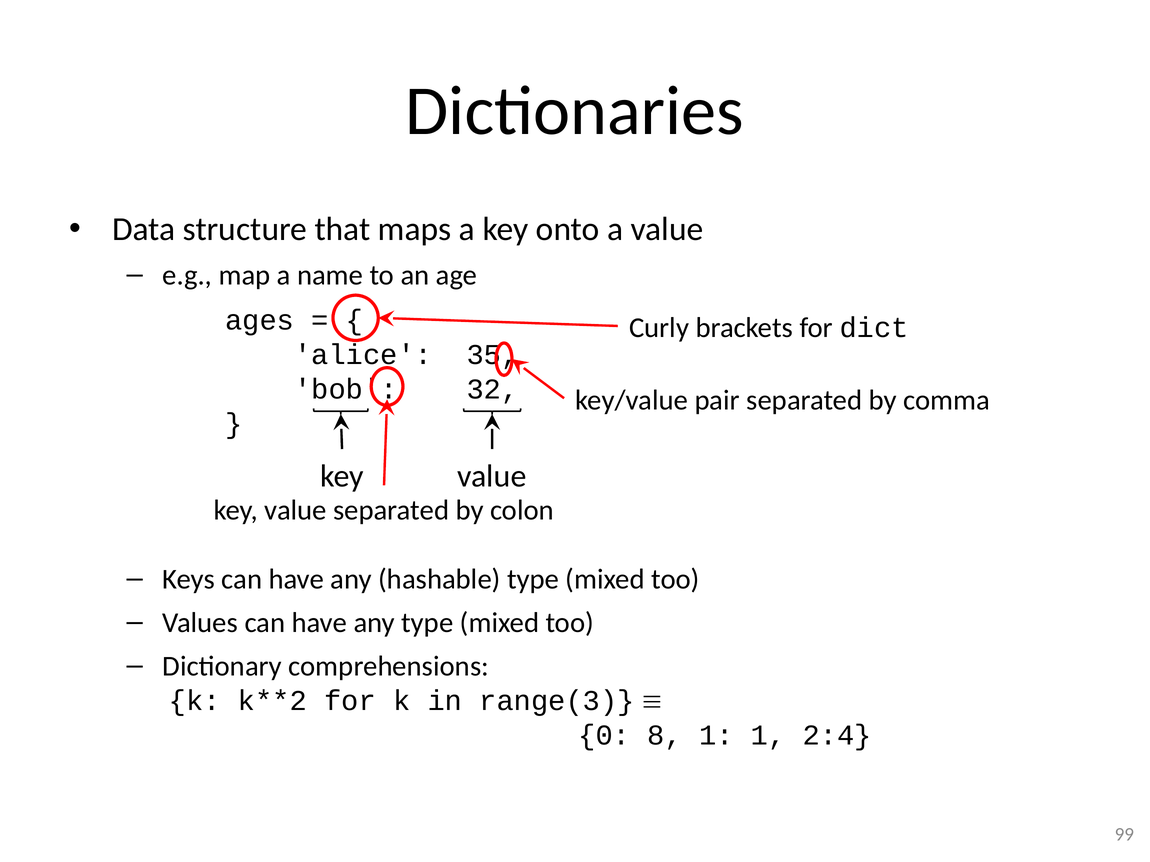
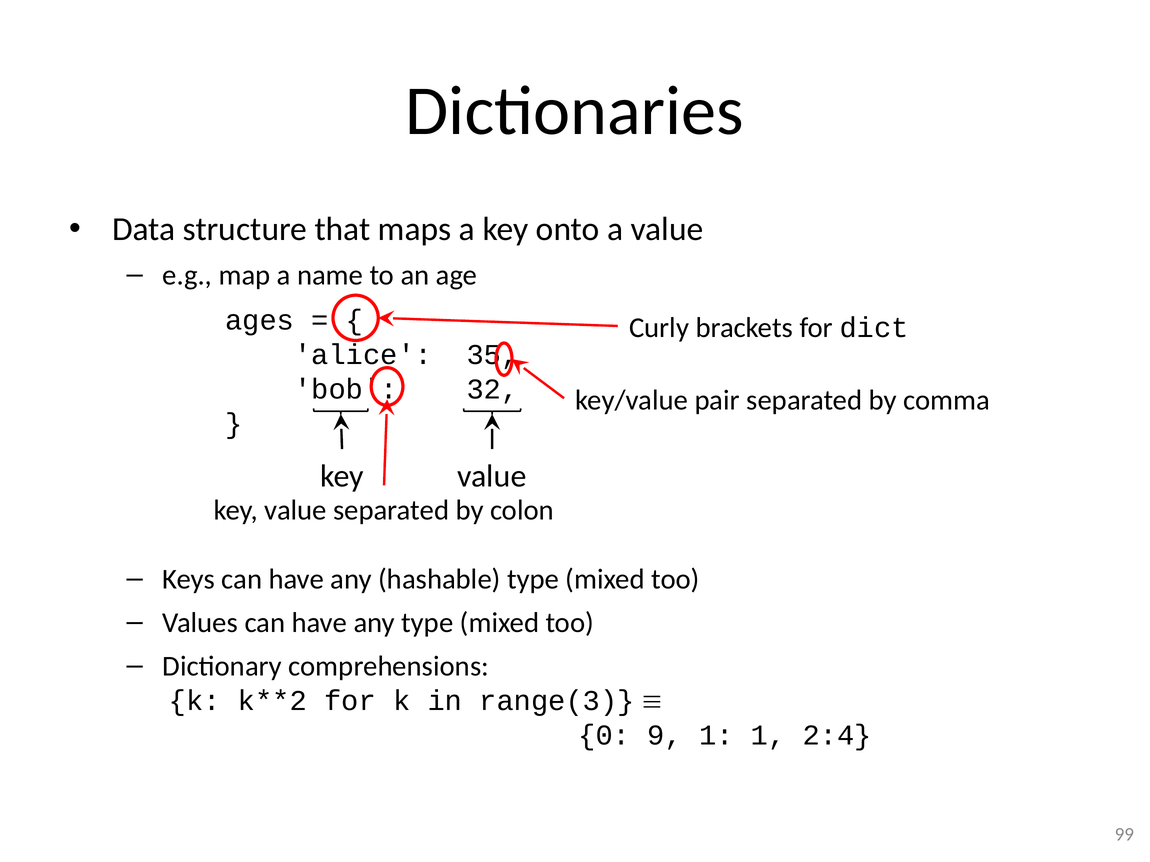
8: 8 -> 9
